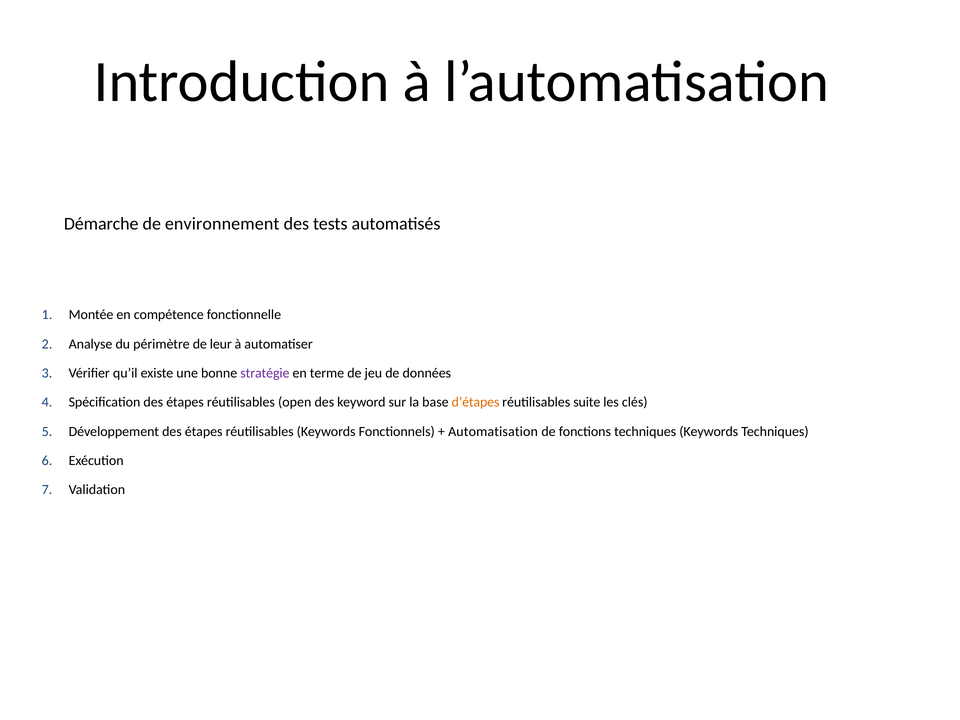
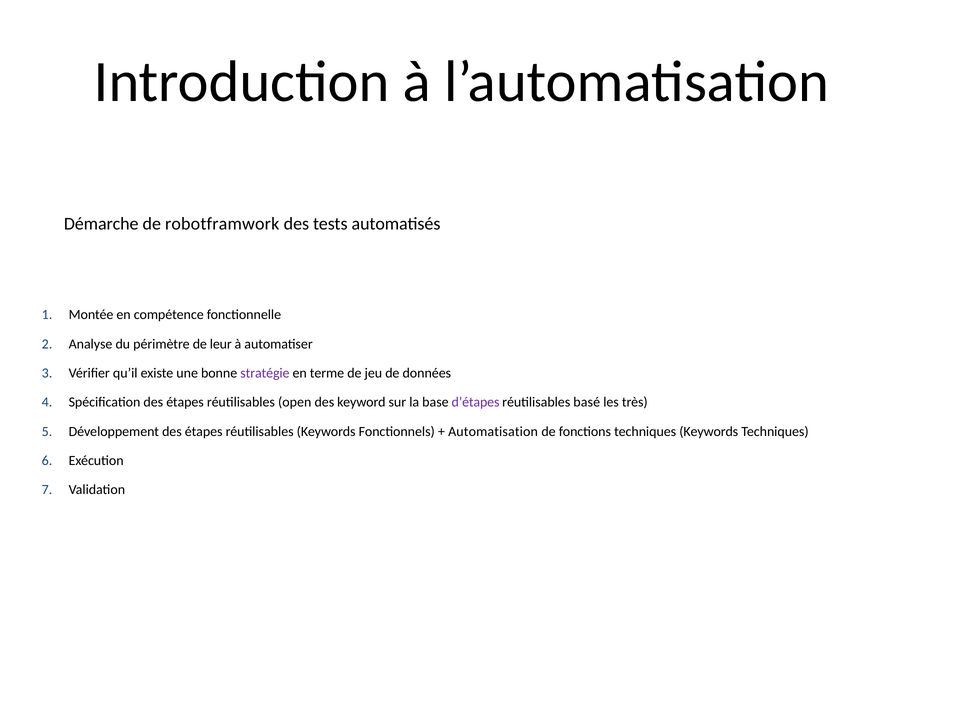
environnement: environnement -> robotframwork
d’étapes colour: orange -> purple
suite: suite -> basé
clés: clés -> très
